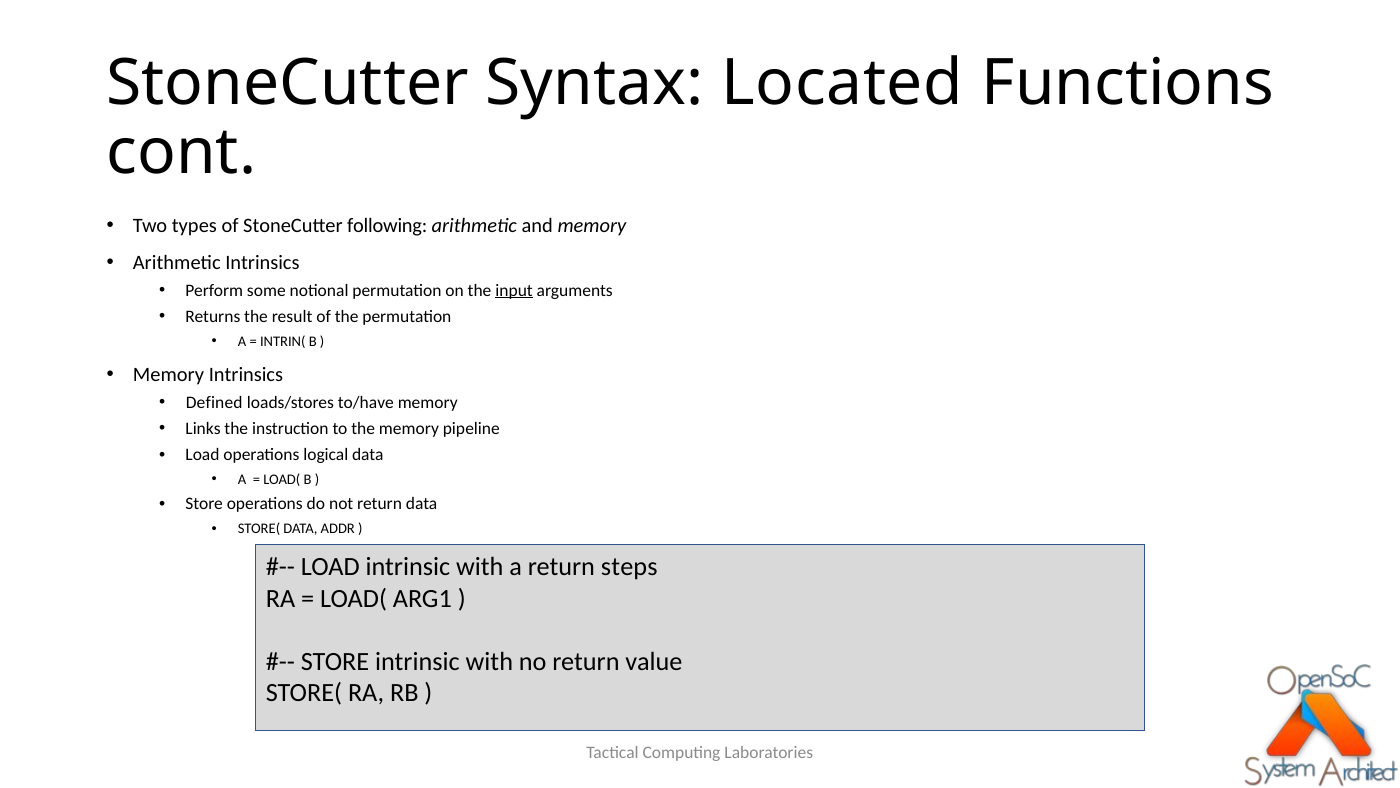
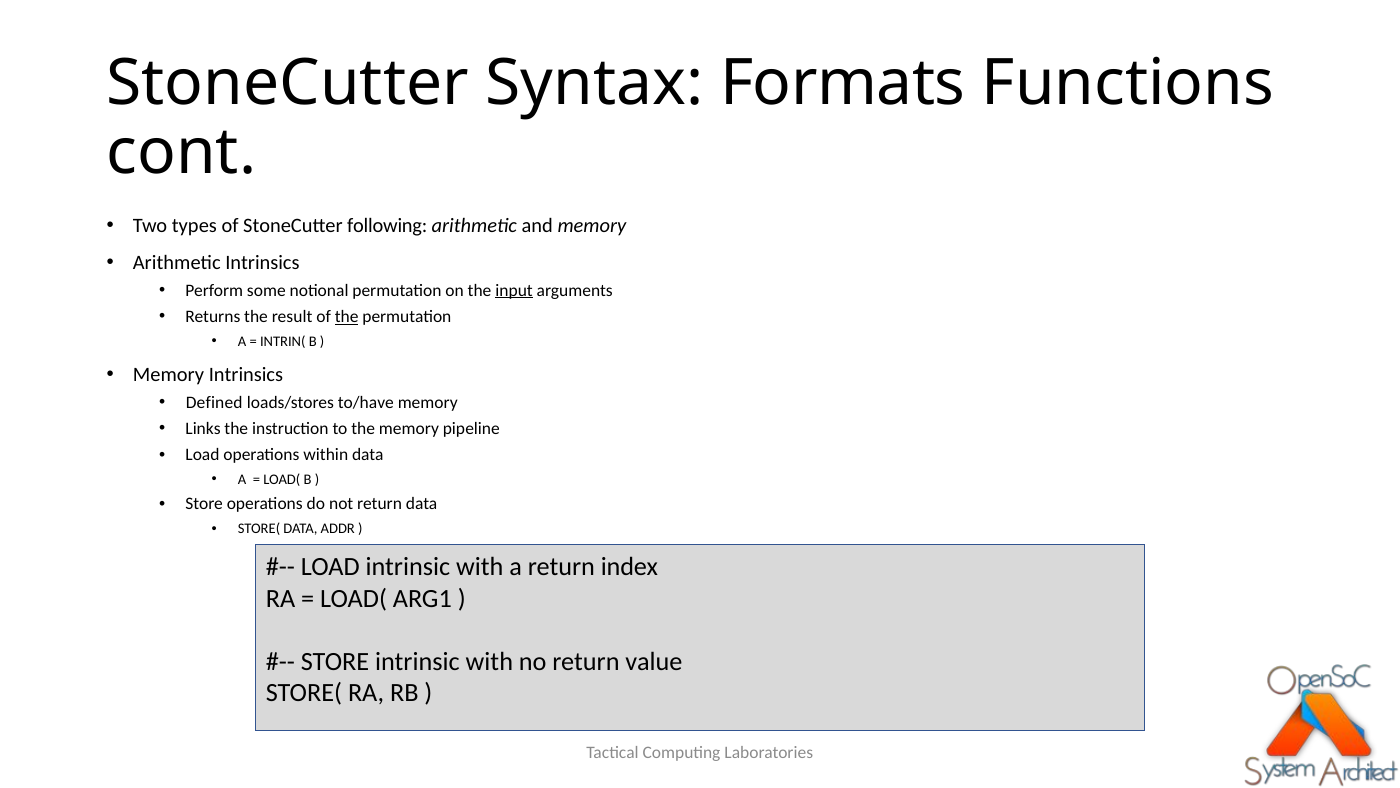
Located: Located -> Formats
the at (347, 316) underline: none -> present
logical: logical -> within
steps: steps -> index
